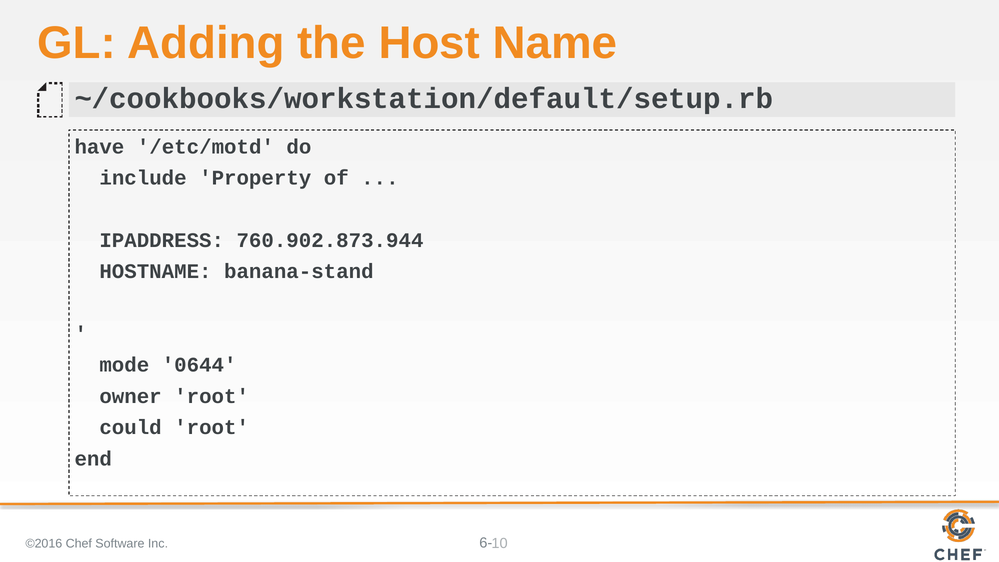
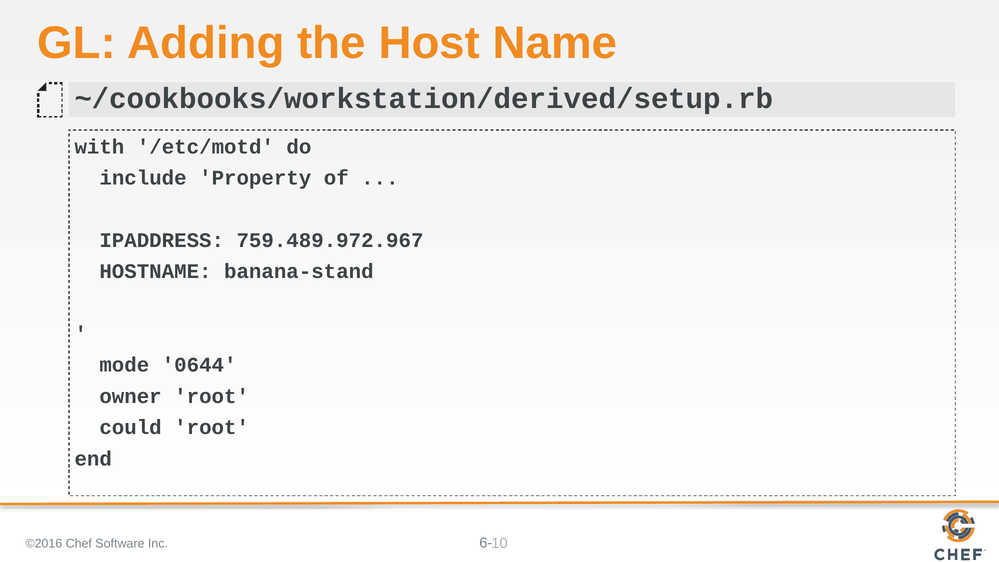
~/cookbooks/workstation/default/setup.rb: ~/cookbooks/workstation/default/setup.rb -> ~/cookbooks/workstation/derived/setup.rb
have: have -> with
760.902.873.944: 760.902.873.944 -> 759.489.972.967
